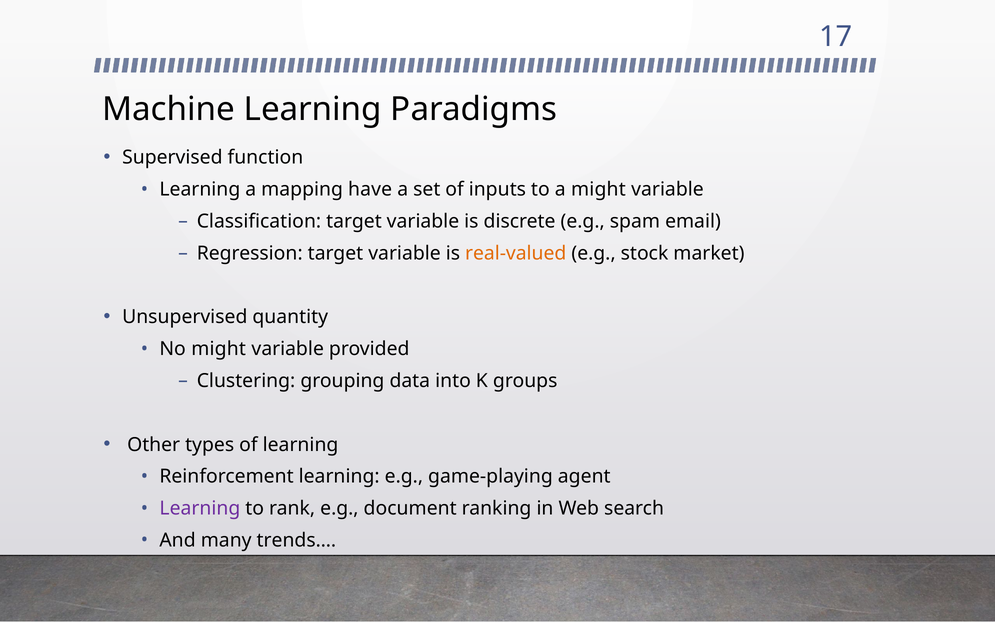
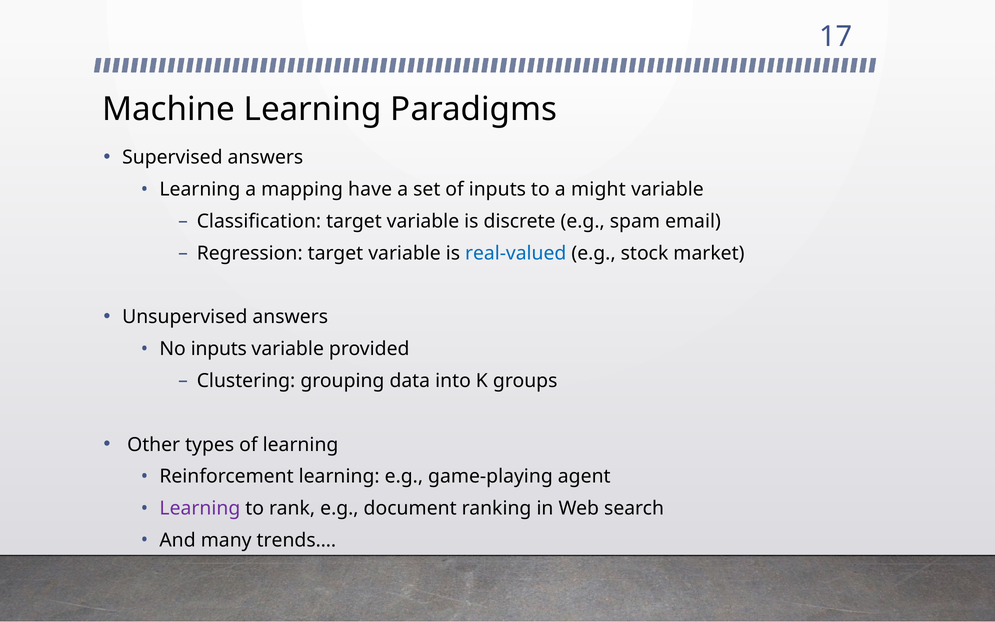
Supervised function: function -> answers
real-valued colour: orange -> blue
Unsupervised quantity: quantity -> answers
No might: might -> inputs
